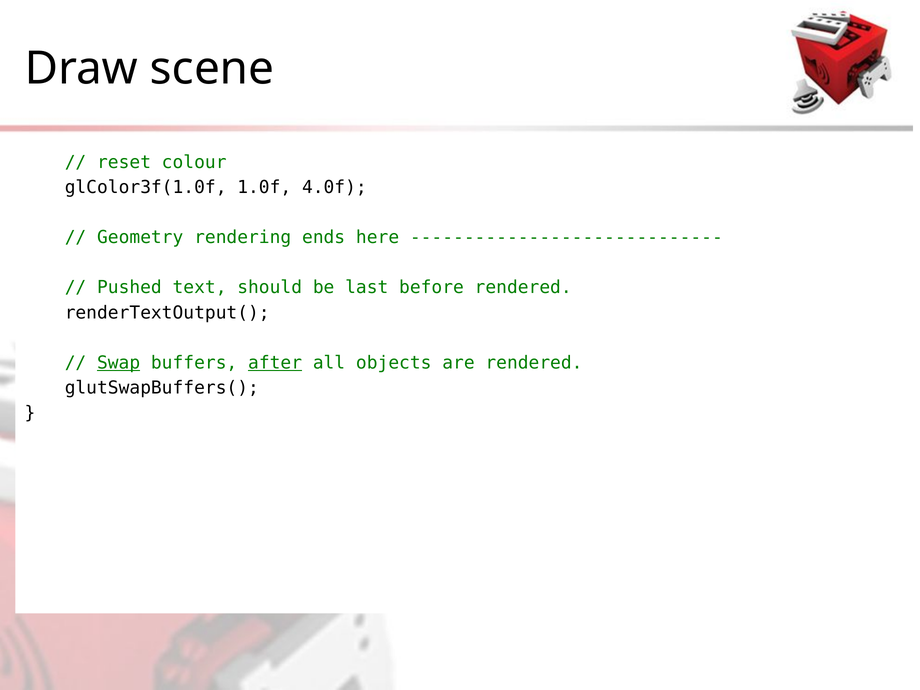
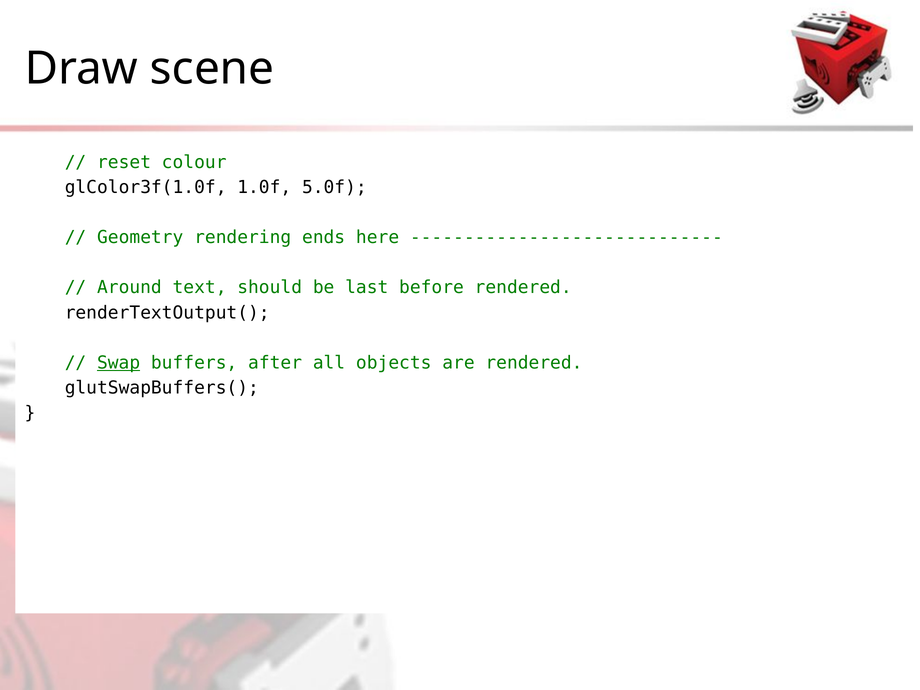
4.0f: 4.0f -> 5.0f
Pushed: Pushed -> Around
after underline: present -> none
